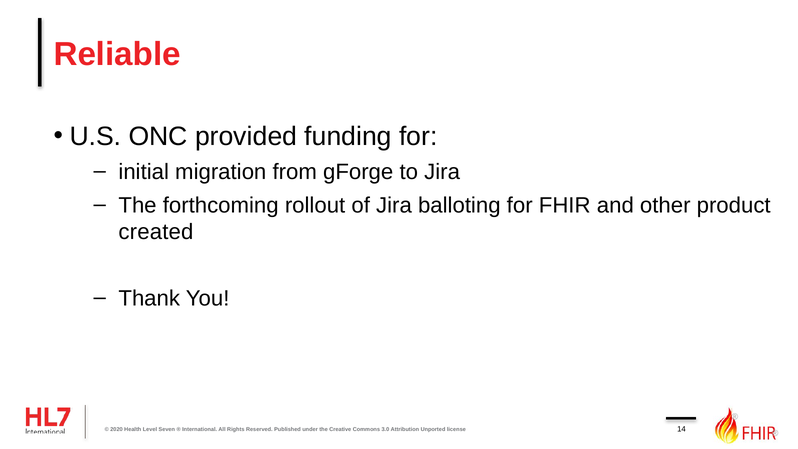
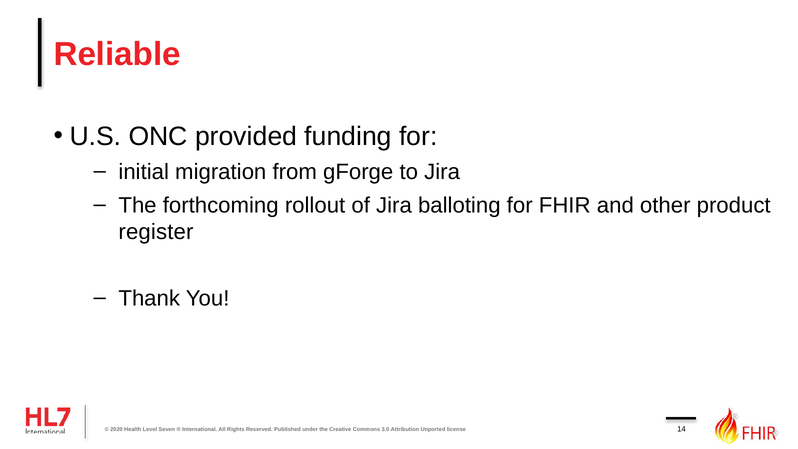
created: created -> register
